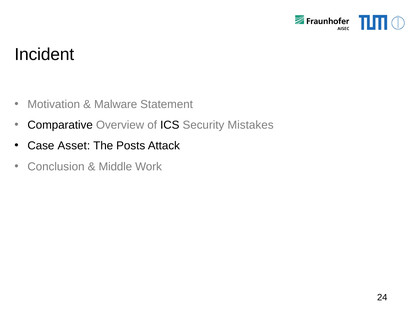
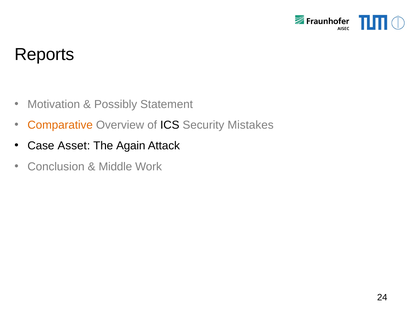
Incident: Incident -> Reports
Malware: Malware -> Possibly
Comparative colour: black -> orange
Posts: Posts -> Again
